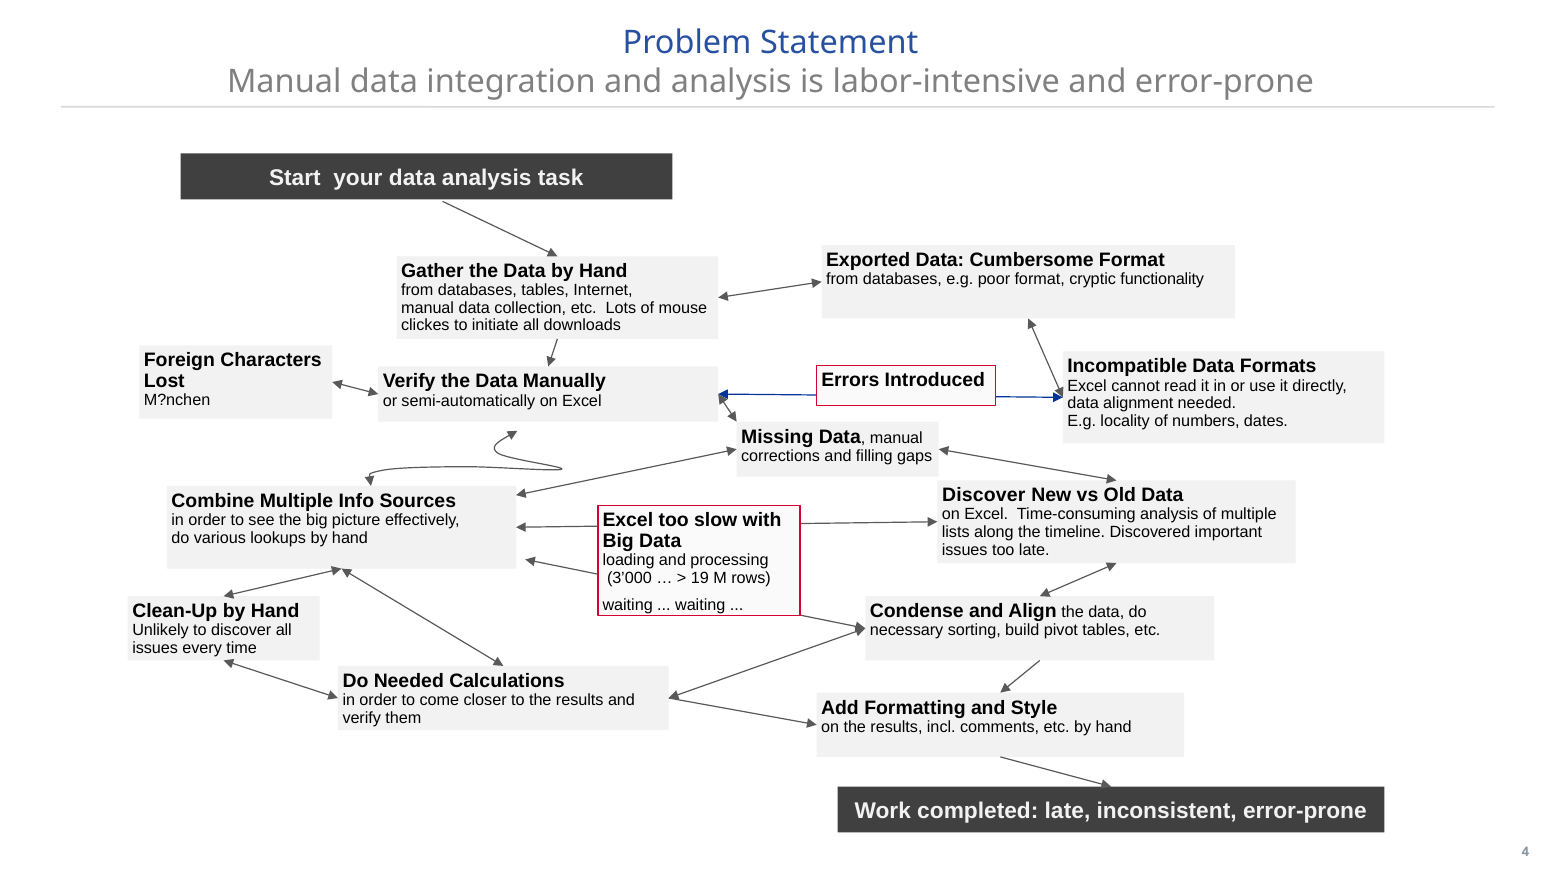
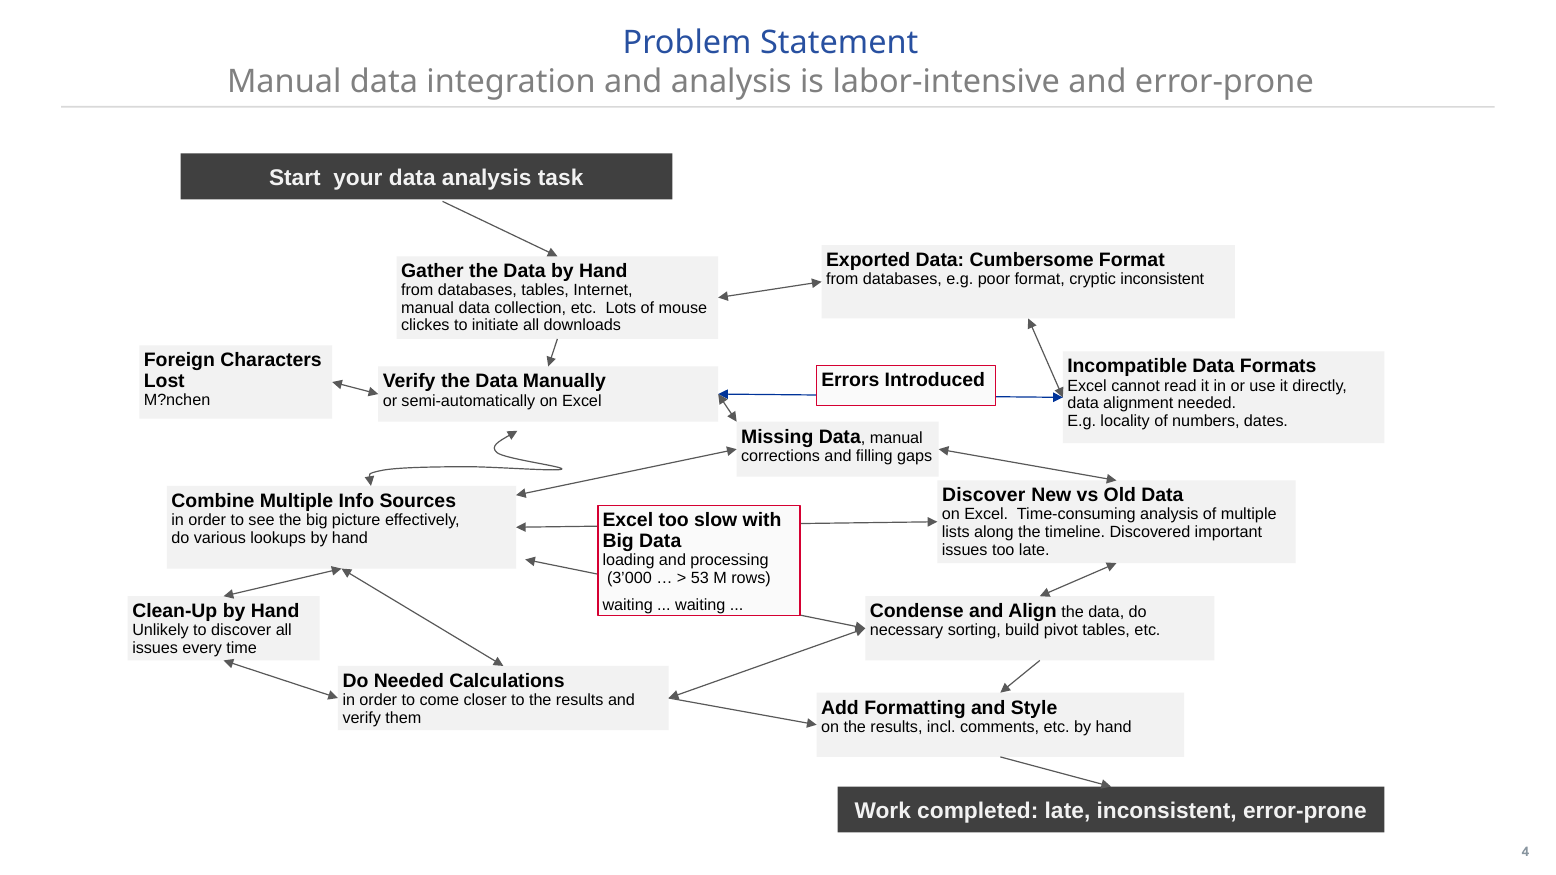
cryptic functionality: functionality -> inconsistent
19: 19 -> 53
